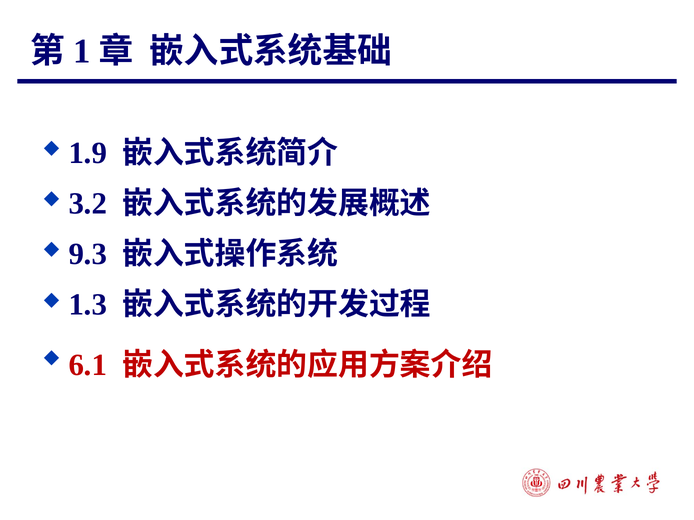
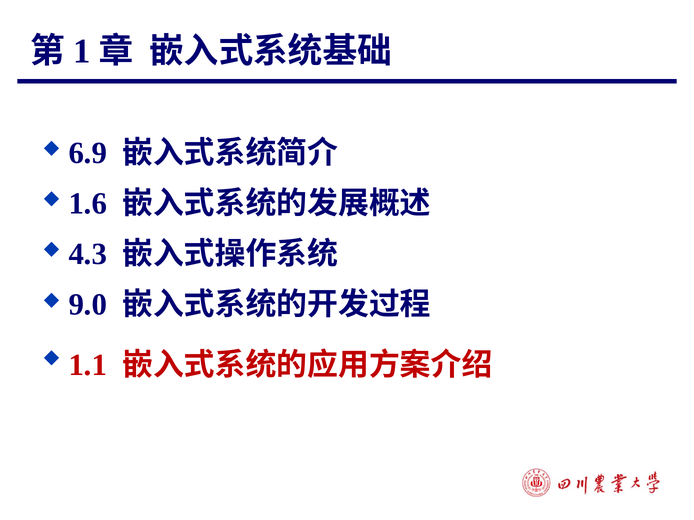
1.9: 1.9 -> 6.9
3.2: 3.2 -> 1.6
9.3: 9.3 -> 4.3
1.3: 1.3 -> 9.0
6.1: 6.1 -> 1.1
